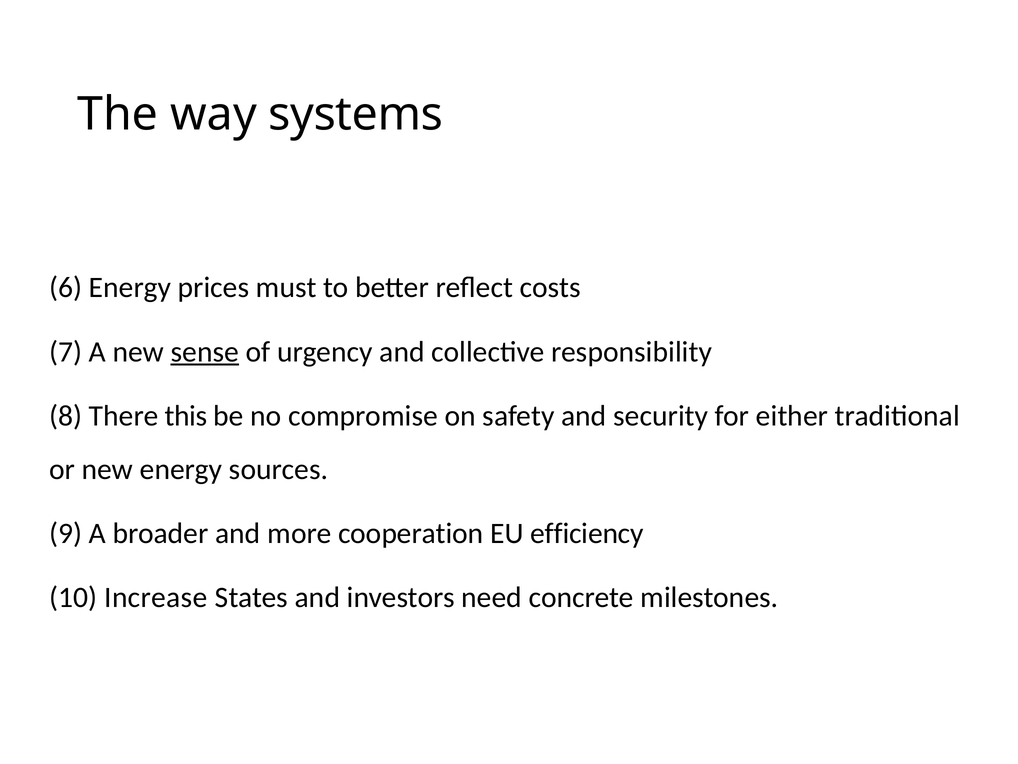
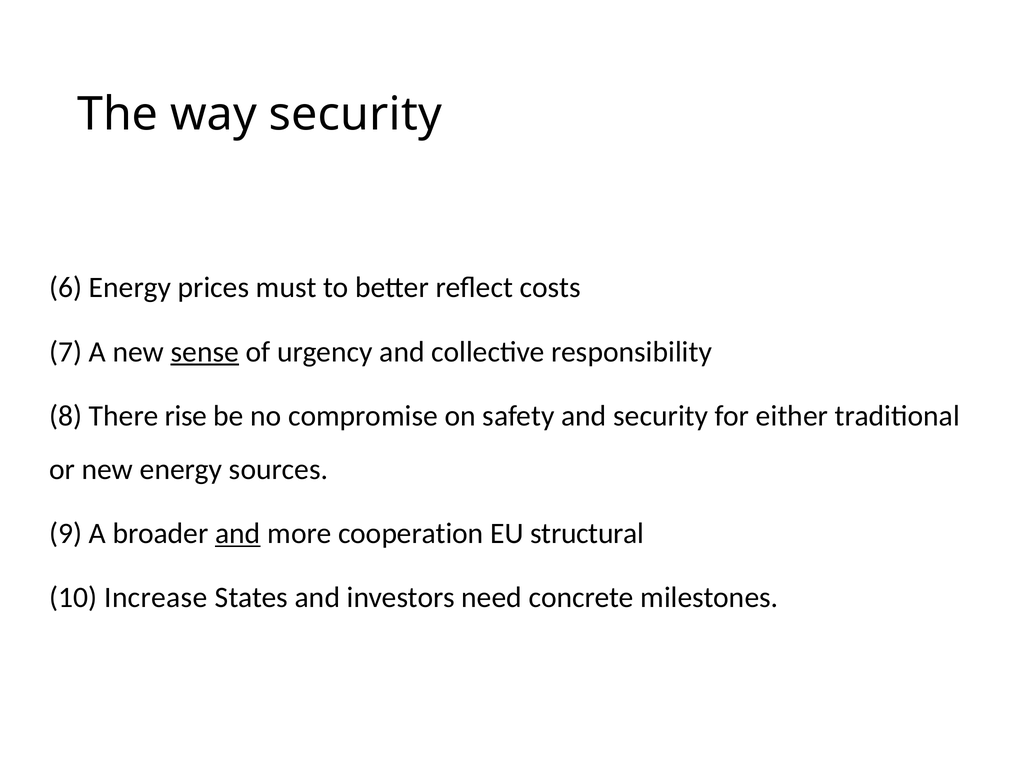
way systems: systems -> security
this: this -> rise
and at (238, 533) underline: none -> present
efficiency: efficiency -> structural
